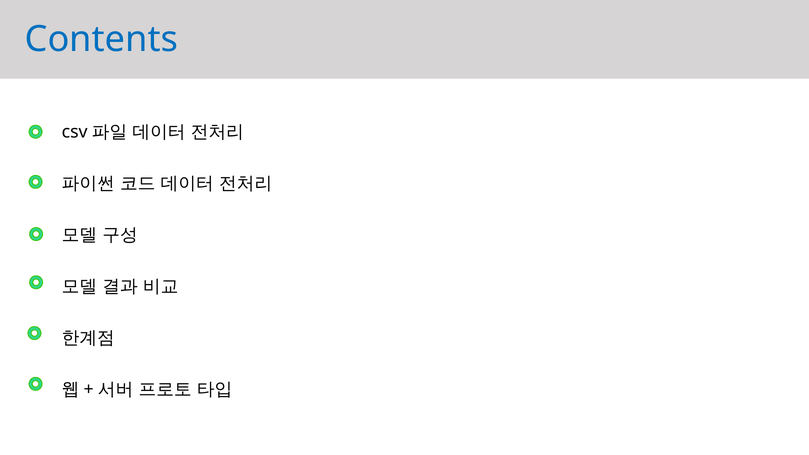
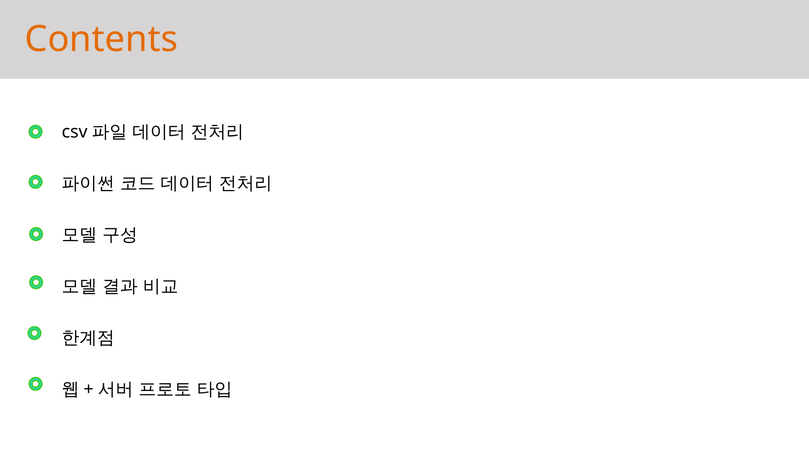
Contents colour: blue -> orange
